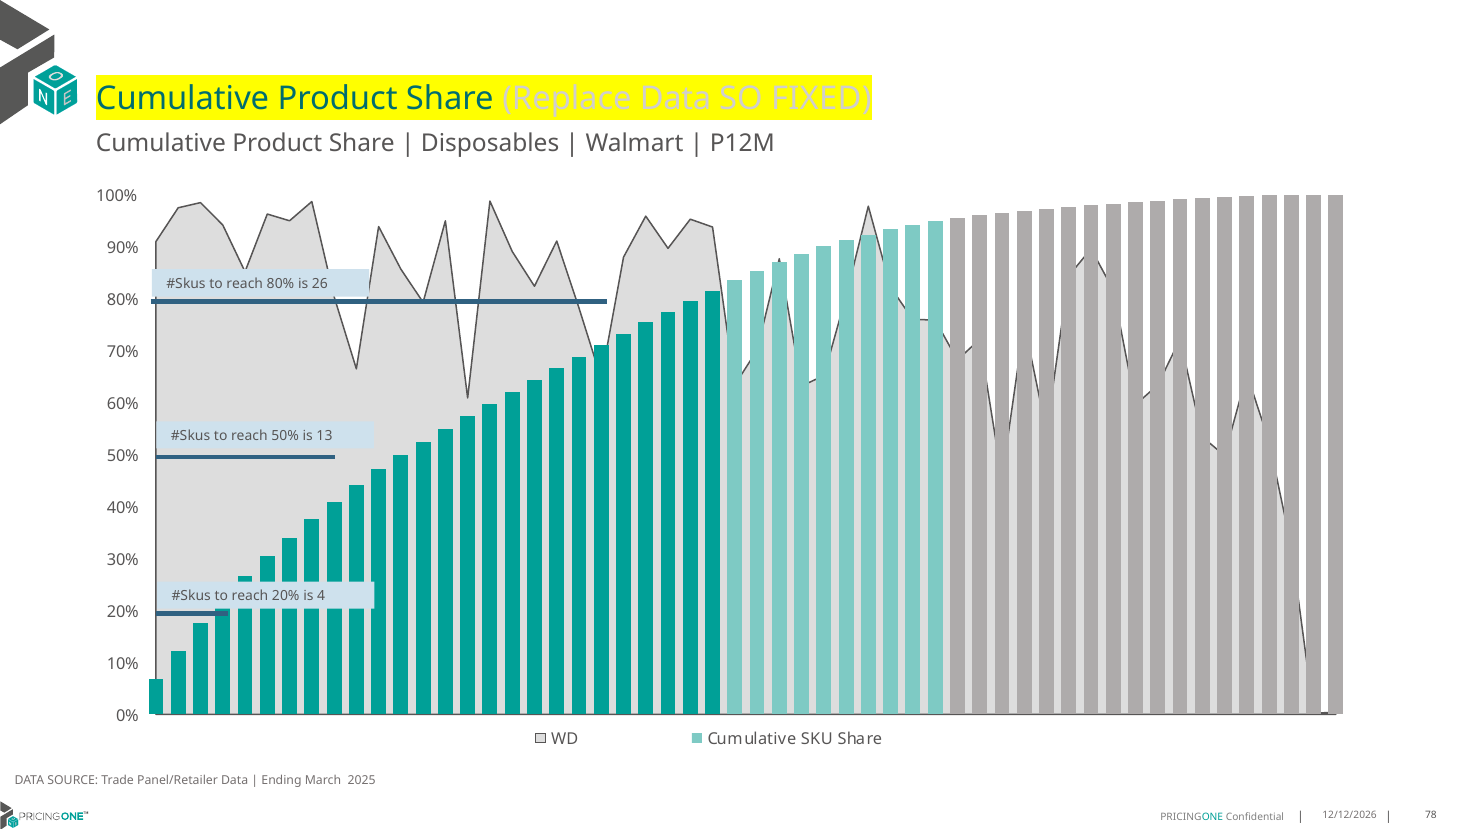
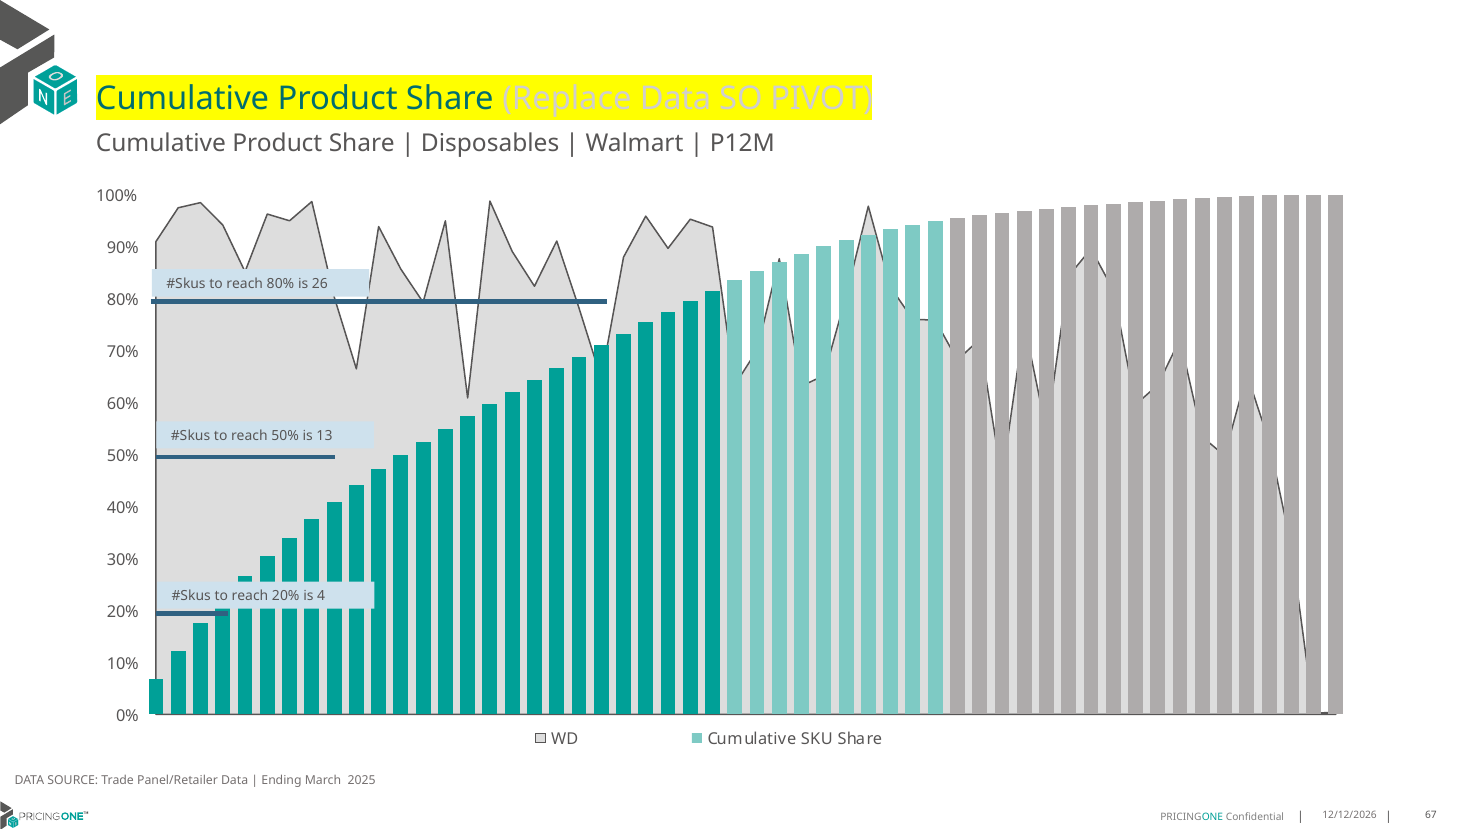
FIXED: FIXED -> PIVOT
78: 78 -> 67
